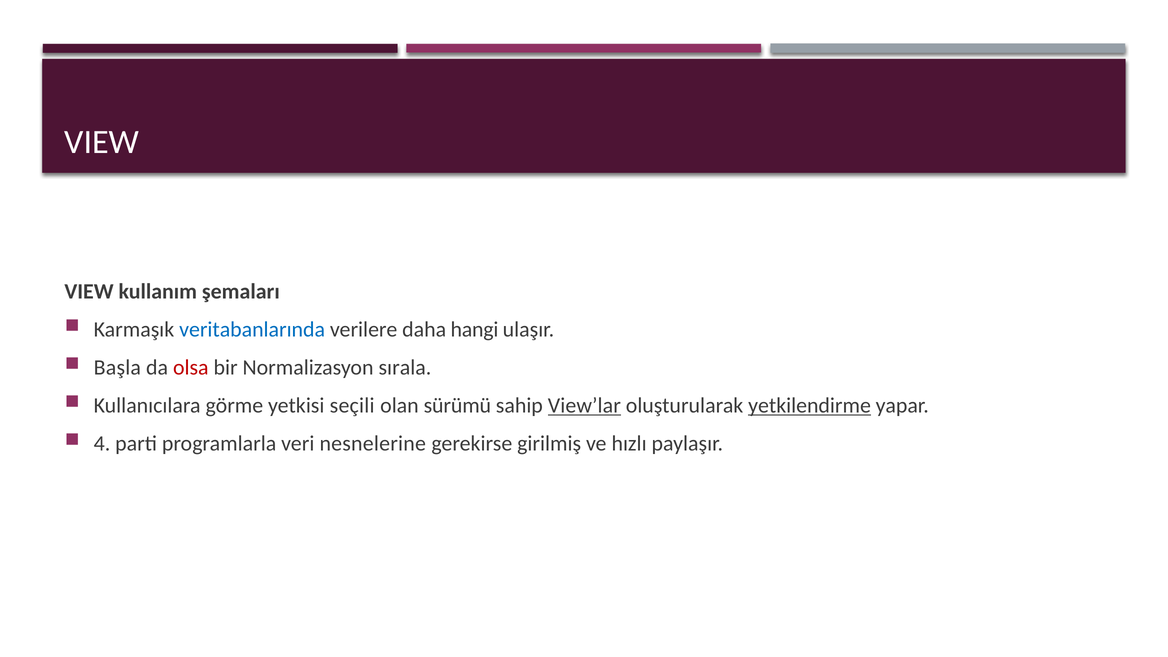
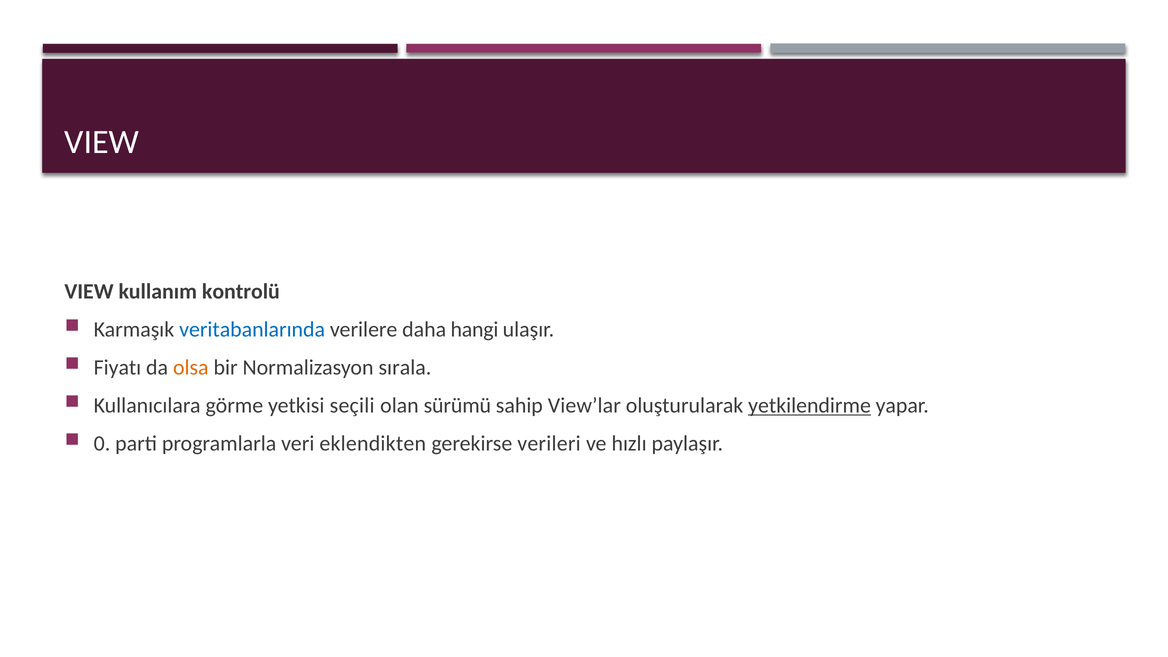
şemaları: şemaları -> kontrolü
Başla: Başla -> Fiyatı
olsa colour: red -> orange
View’lar underline: present -> none
4: 4 -> 0
nesnelerine: nesnelerine -> eklendikten
girilmiş: girilmiş -> verileri
